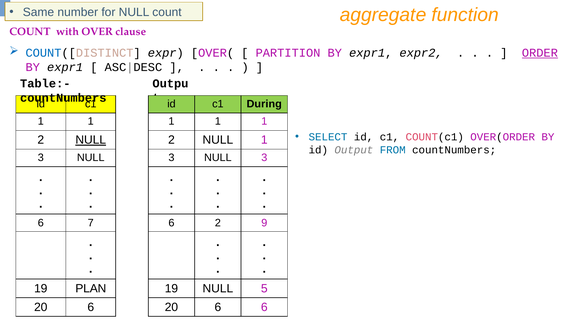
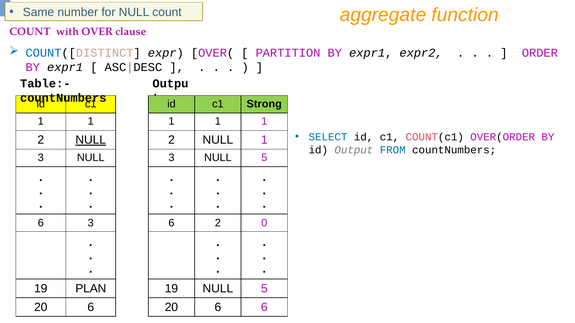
ORDER underline: present -> none
During: During -> Strong
3 NULL 3: 3 -> 5
6 7: 7 -> 3
9: 9 -> 0
